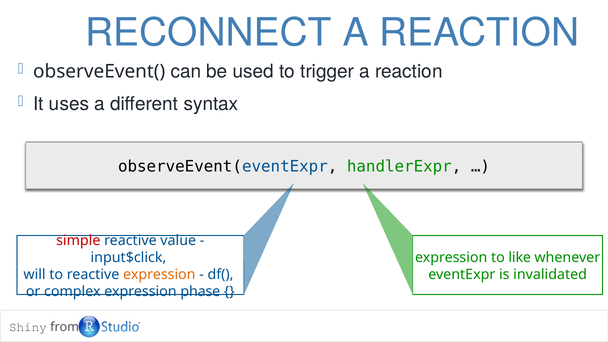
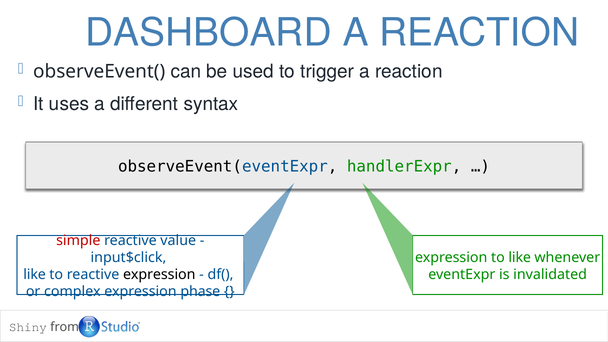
RECONNECT: RECONNECT -> DASHBOARD
will at (35, 275): will -> like
expression at (159, 275) colour: orange -> black
